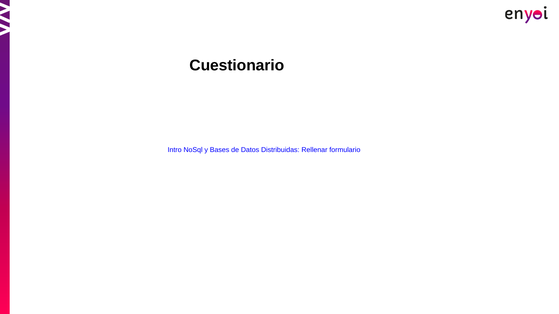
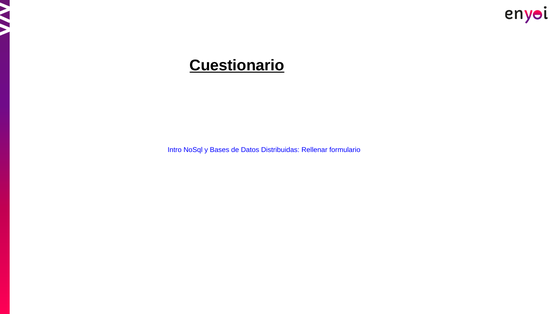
Cuestionario underline: none -> present
